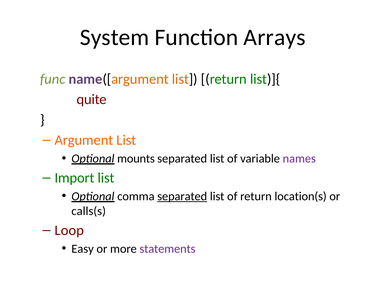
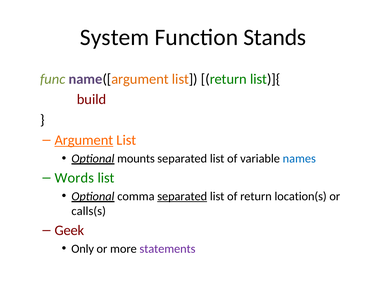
Arrays: Arrays -> Stands
quite: quite -> build
Argument underline: none -> present
names colour: purple -> blue
Import: Import -> Words
Loop: Loop -> Geek
Easy: Easy -> Only
